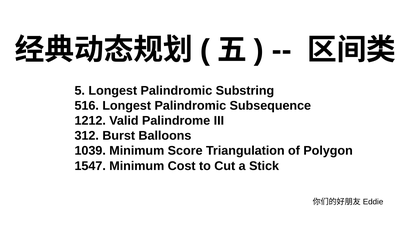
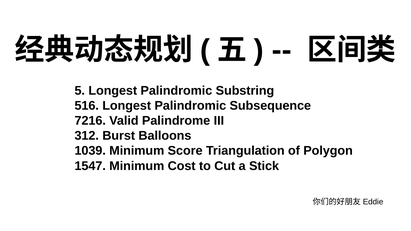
1212: 1212 -> 7216
